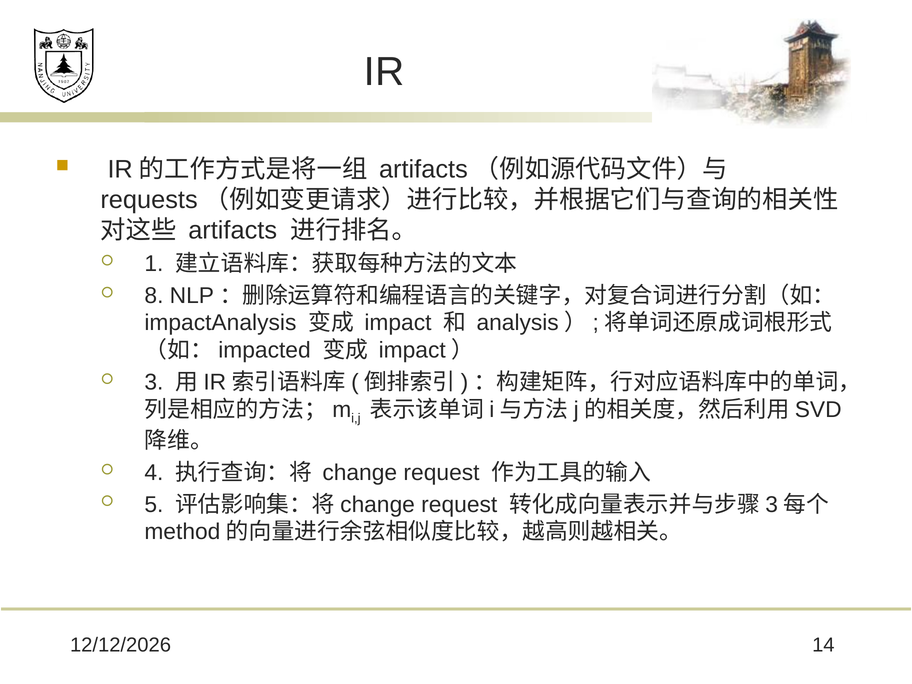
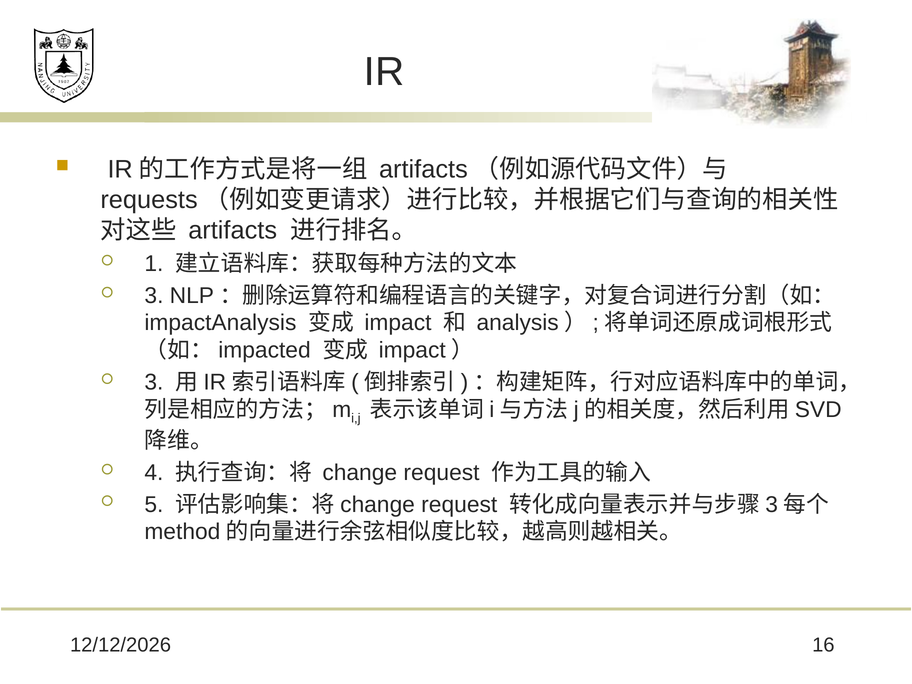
8 at (154, 296): 8 -> 3
14: 14 -> 16
